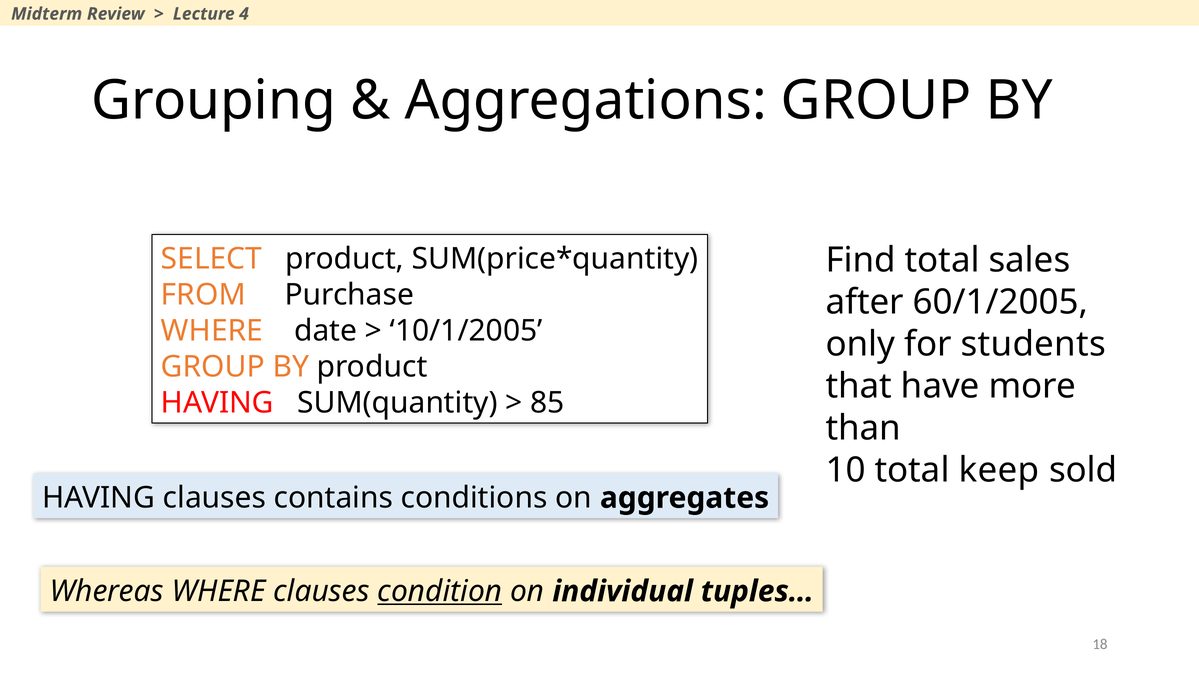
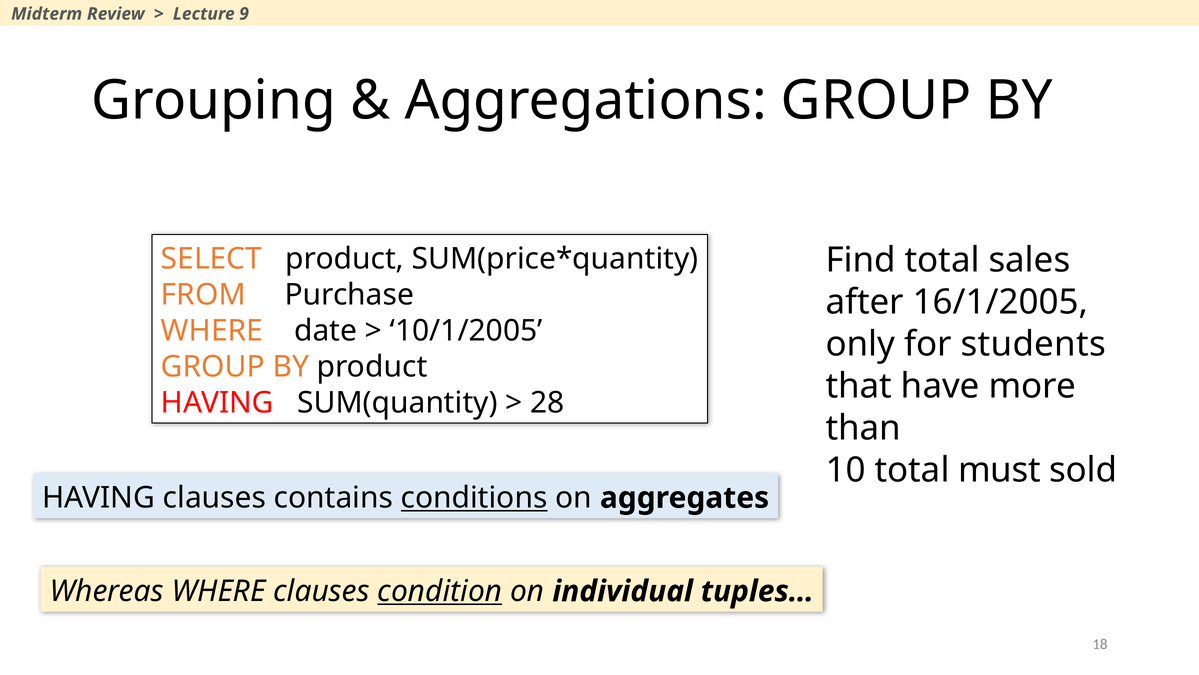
4: 4 -> 9
60/1/2005: 60/1/2005 -> 16/1/2005
85: 85 -> 28
keep: keep -> must
conditions underline: none -> present
